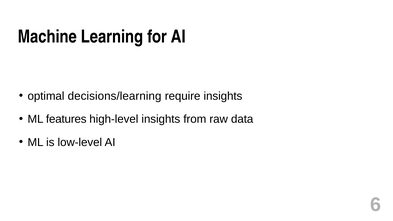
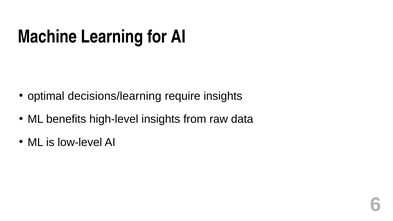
features: features -> benefits
